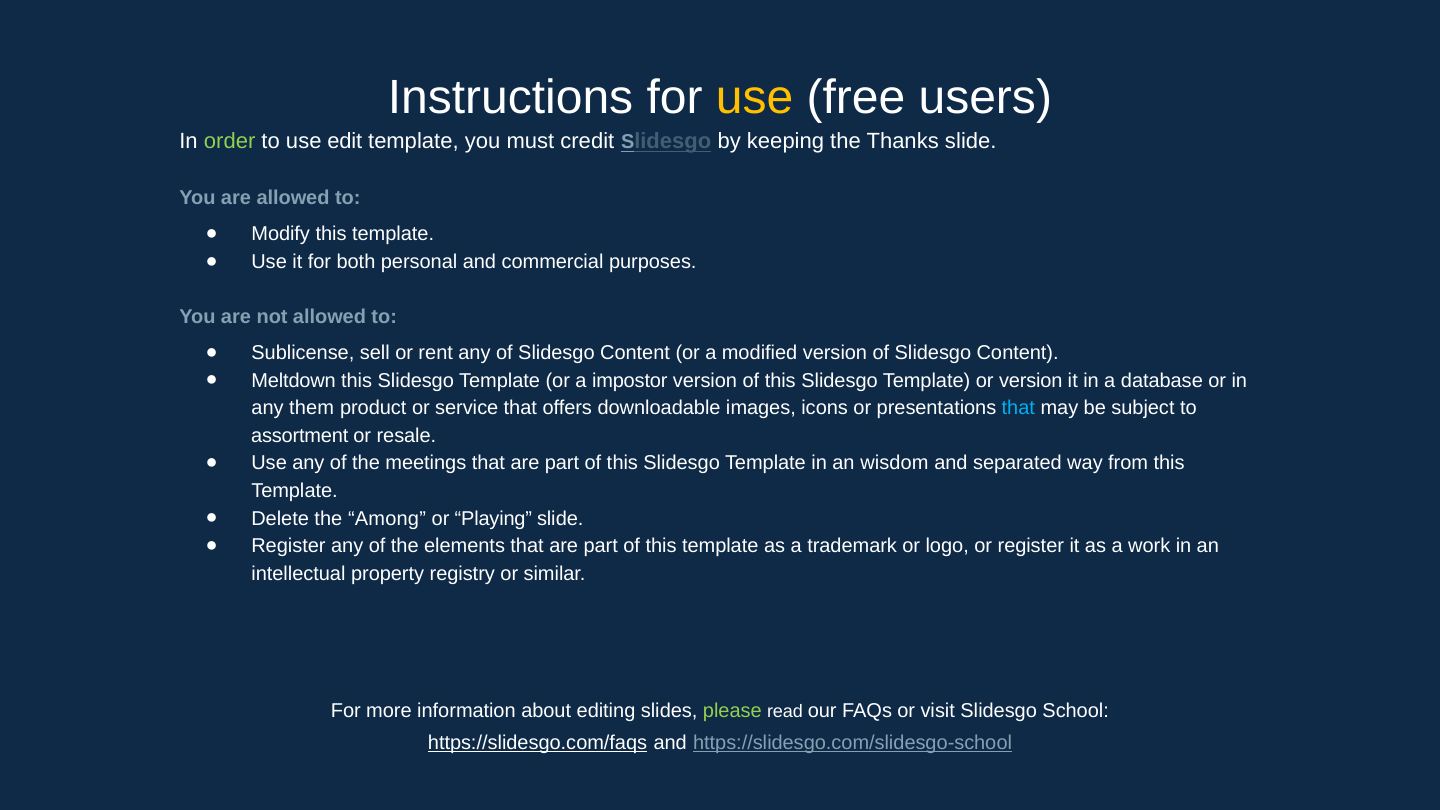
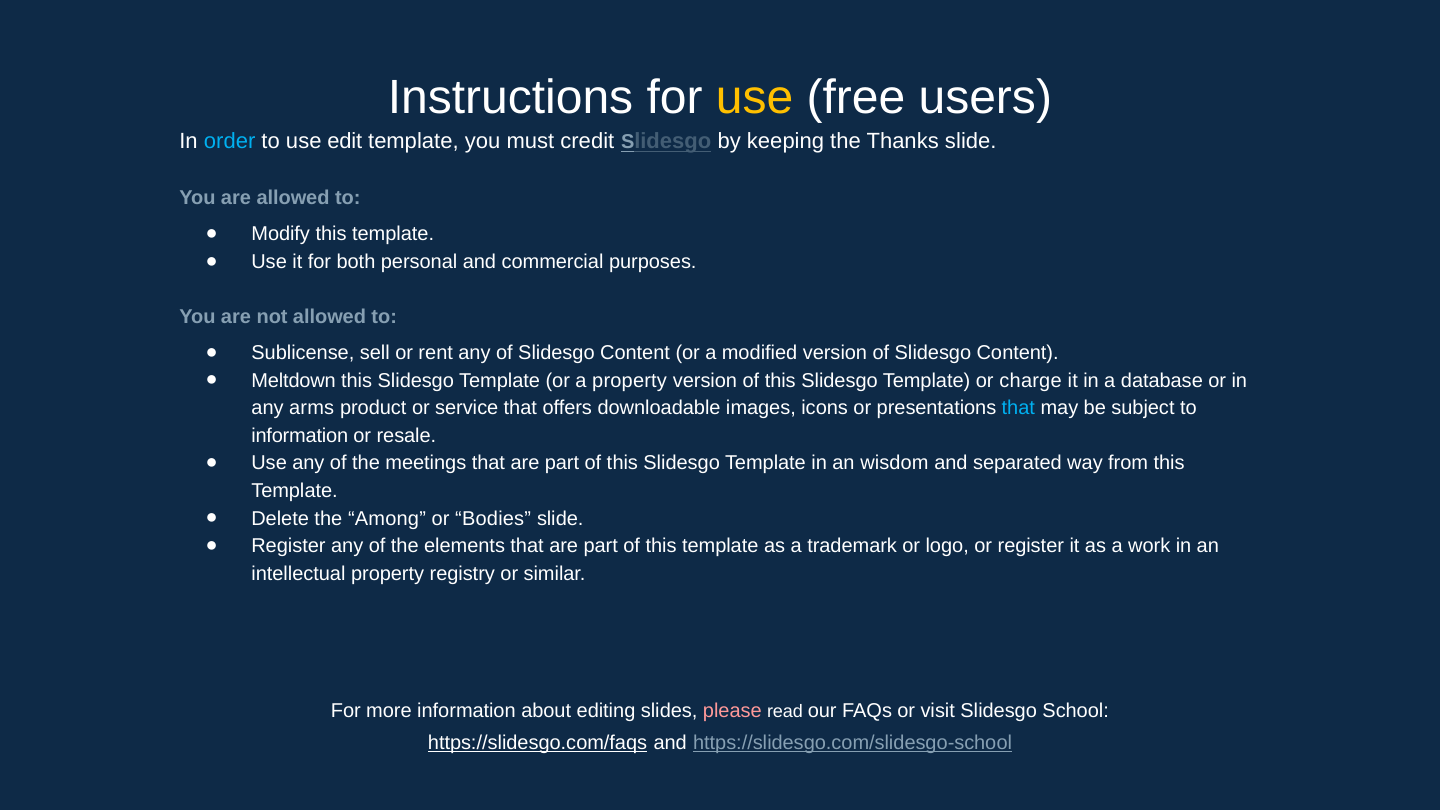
order colour: light green -> light blue
a impostor: impostor -> property
or version: version -> charge
them: them -> arms
assortment at (300, 436): assortment -> information
Playing: Playing -> Bodies
please colour: light green -> pink
